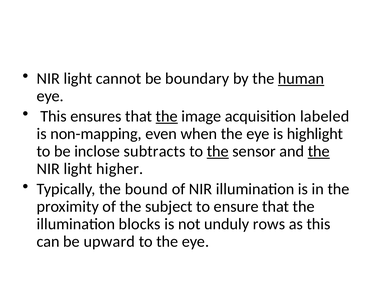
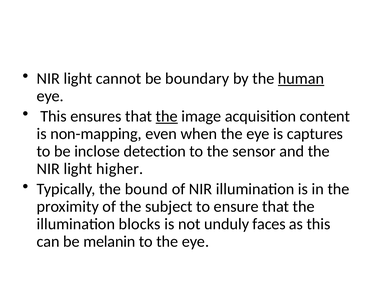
labeled: labeled -> content
highlight: highlight -> captures
subtracts: subtracts -> detection
the at (218, 151) underline: present -> none
the at (319, 151) underline: present -> none
rows: rows -> faces
upward: upward -> melanin
